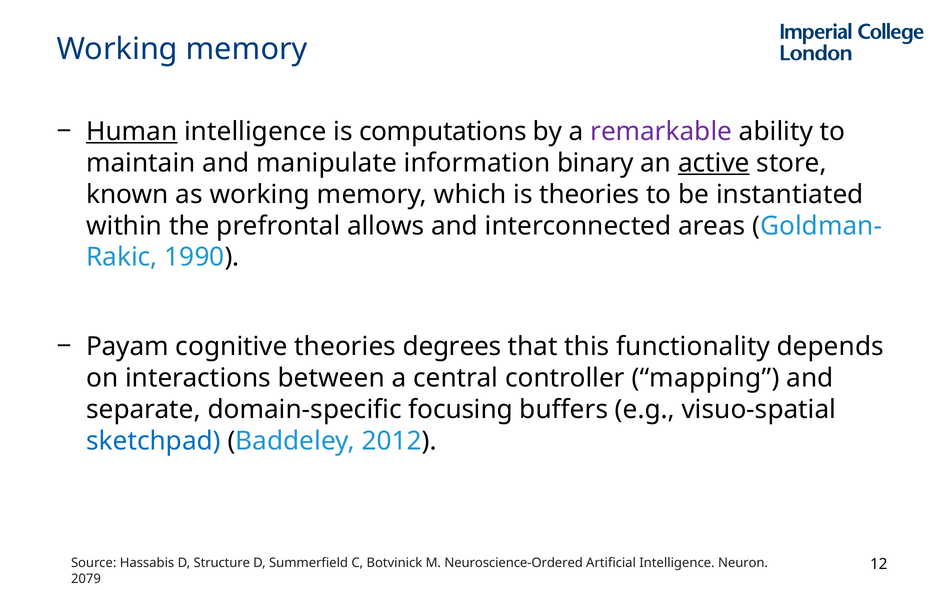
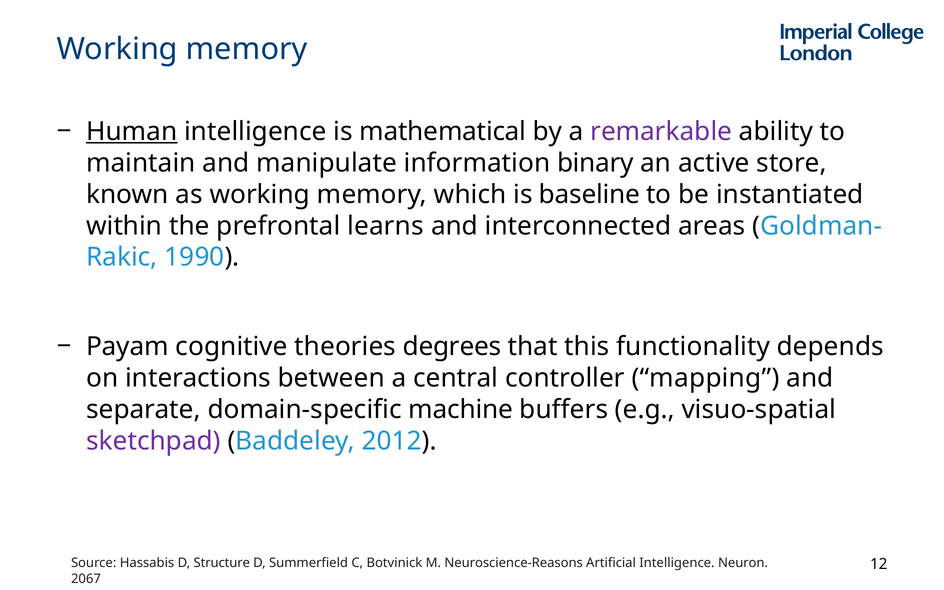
computations: computations -> mathematical
active underline: present -> none
is theories: theories -> baseline
allows: allows -> learns
focusing: focusing -> machine
sketchpad colour: blue -> purple
Neuroscience-Ordered: Neuroscience-Ordered -> Neuroscience-Reasons
2079: 2079 -> 2067
